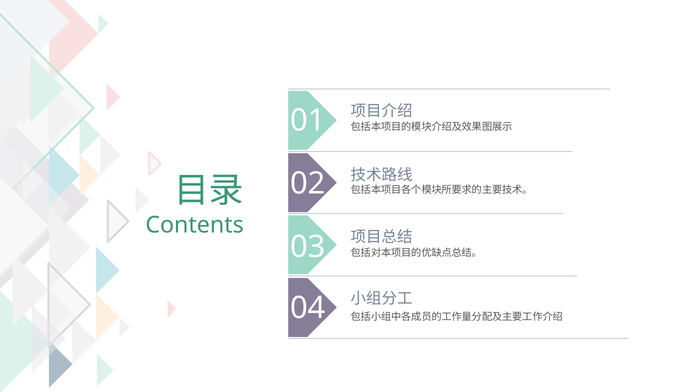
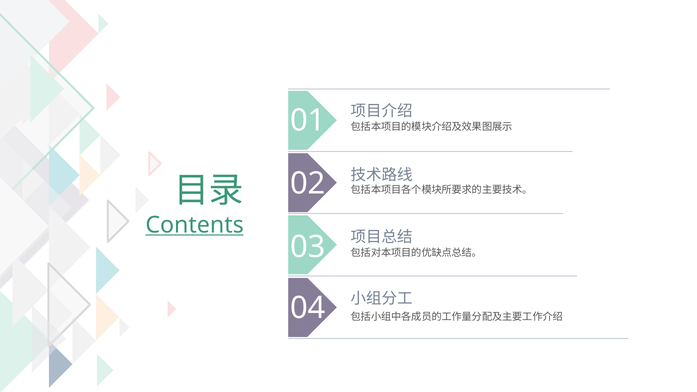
Contents underline: none -> present
